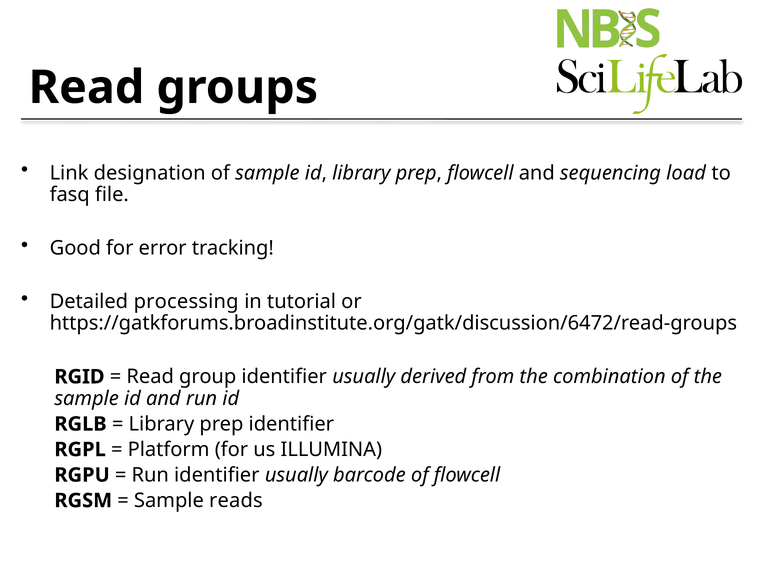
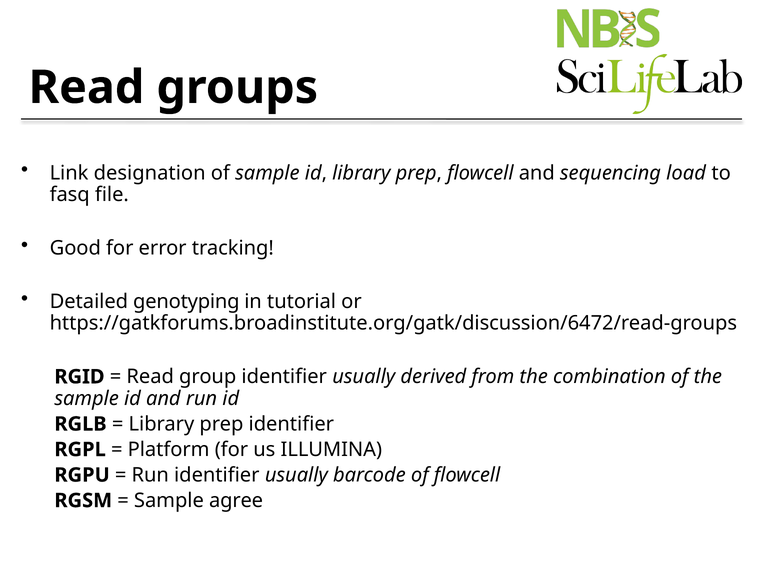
processing: processing -> genotyping
reads: reads -> agree
